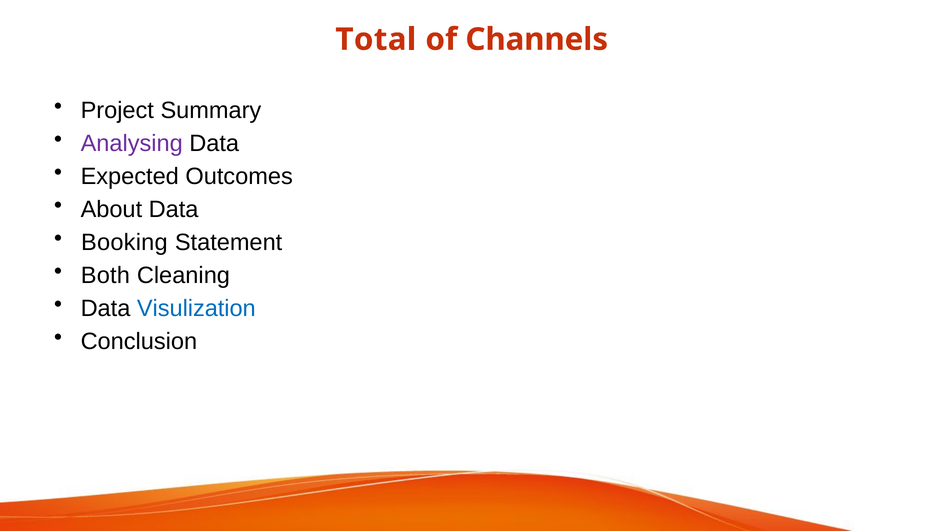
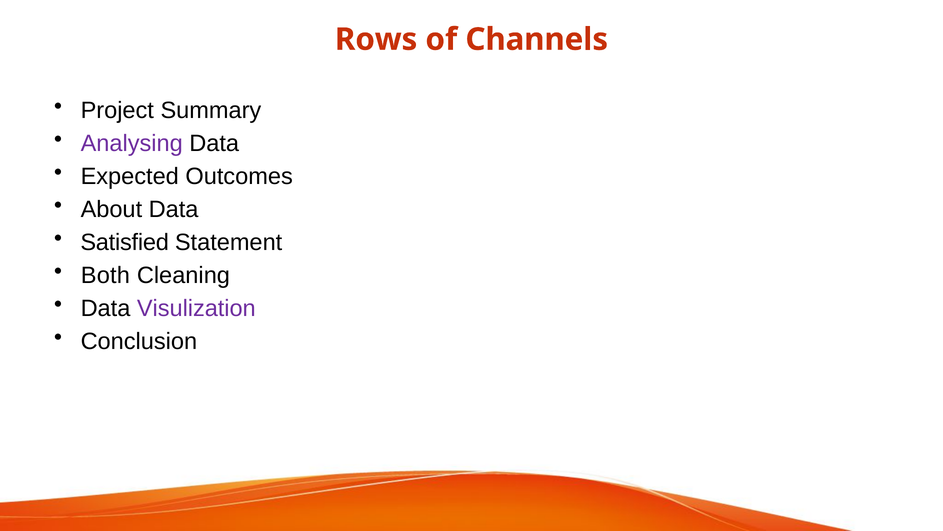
Total: Total -> Rows
Booking: Booking -> Satisfied
Visulization colour: blue -> purple
